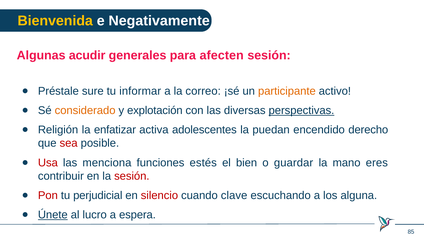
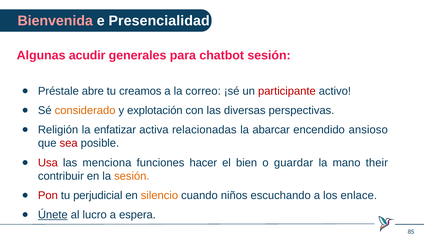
Bienvenida colour: yellow -> pink
Negativamente: Negativamente -> Presencialidad
afecten: afecten -> chatbot
sure: sure -> abre
informar: informar -> creamos
participante colour: orange -> red
perspectivas underline: present -> none
adolescentes: adolescentes -> relacionadas
puedan: puedan -> abarcar
derecho: derecho -> ansioso
estés: estés -> hacer
eres: eres -> their
sesión at (132, 176) colour: red -> orange
silencio colour: red -> orange
clave: clave -> niños
alguna: alguna -> enlace
